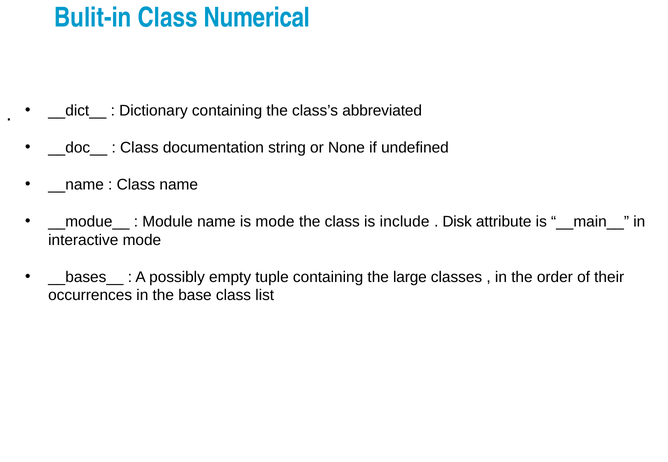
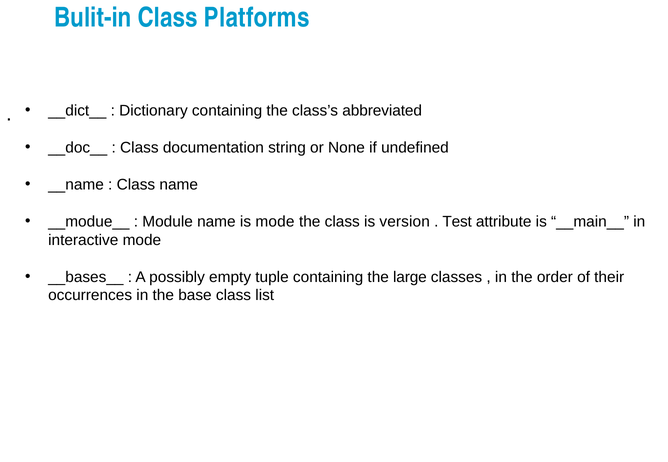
Numerical: Numerical -> Platforms
include: include -> version
Disk: Disk -> Test
